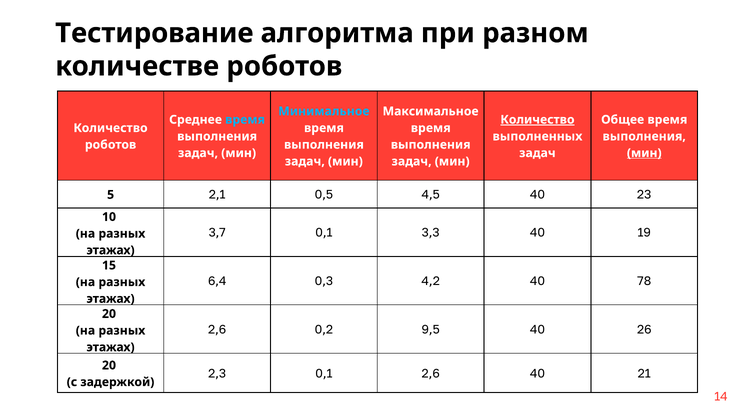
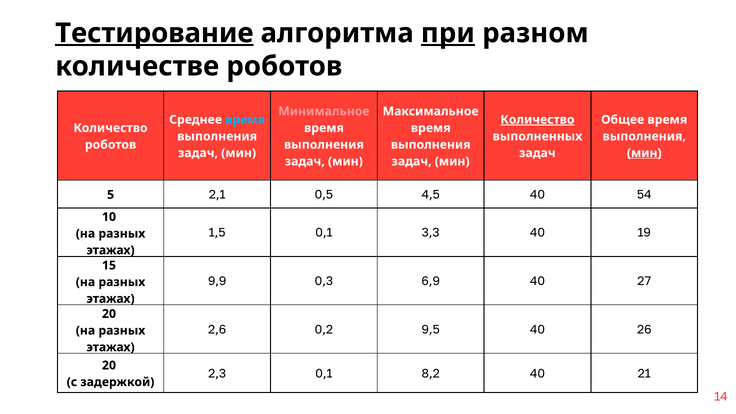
Тестирование underline: none -> present
при underline: none -> present
Минимальное colour: light blue -> pink
23: 23 -> 54
3,7: 3,7 -> 1,5
6,4: 6,4 -> 9,9
4,2: 4,2 -> 6,9
78: 78 -> 27
0,1 2,6: 2,6 -> 8,2
